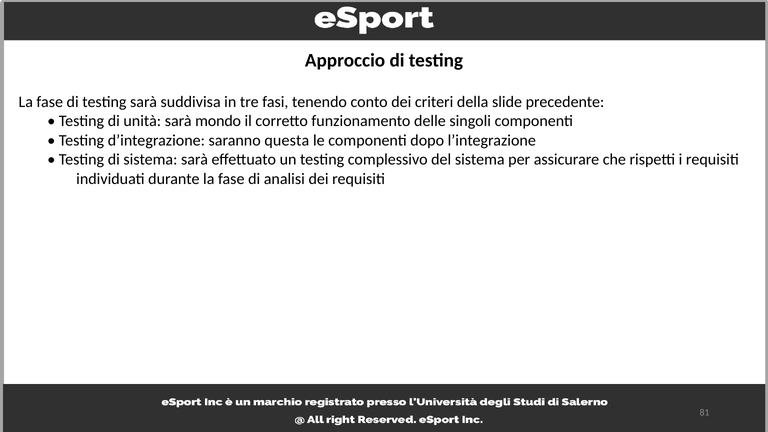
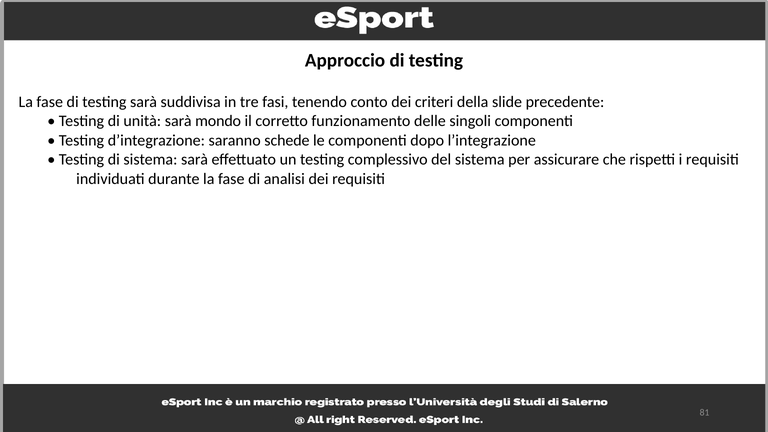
questa: questa -> schede
